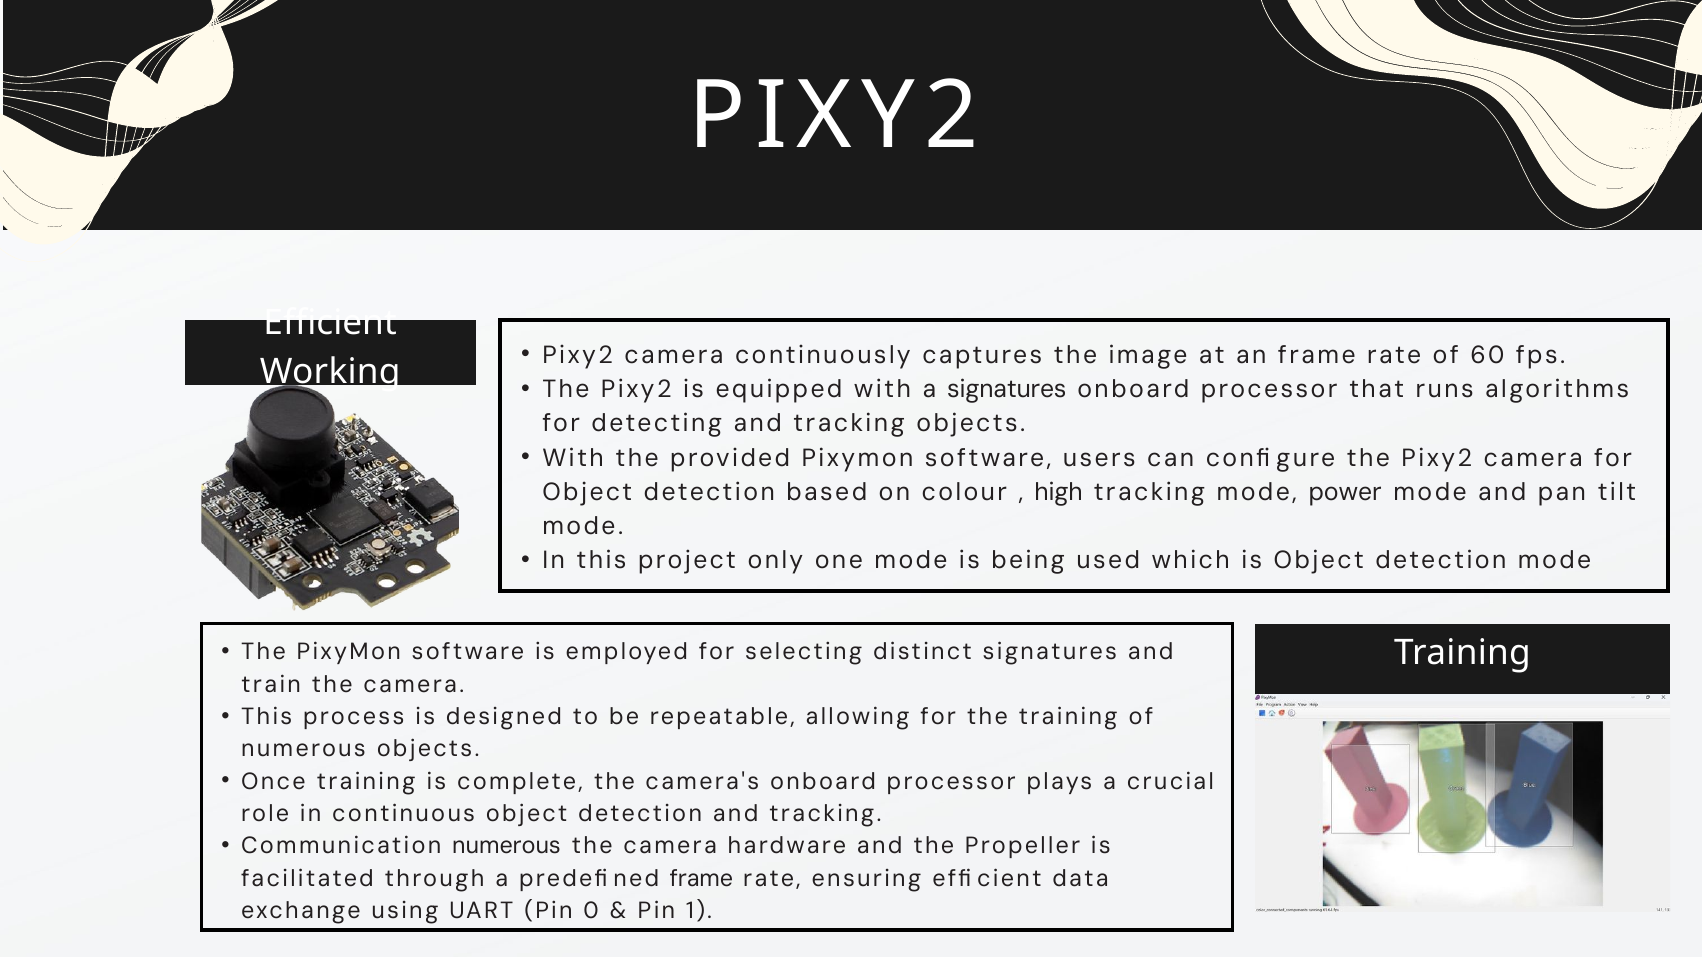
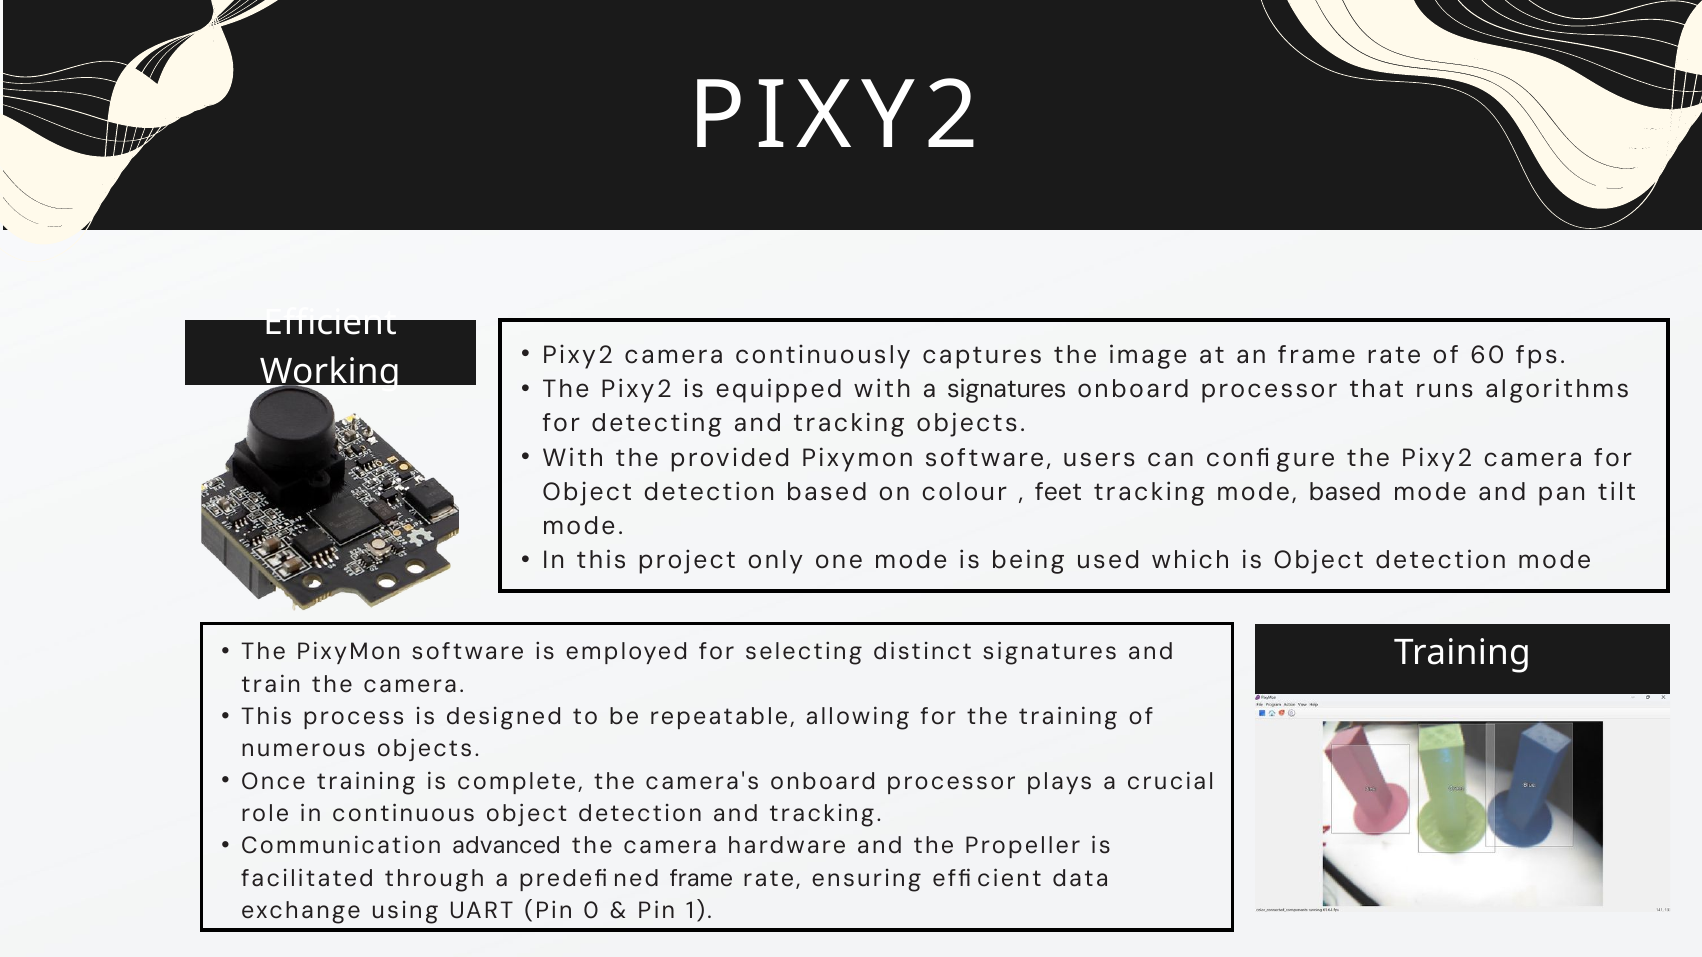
high: high -> feet
mode power: power -> based
Communication numerous: numerous -> advanced
